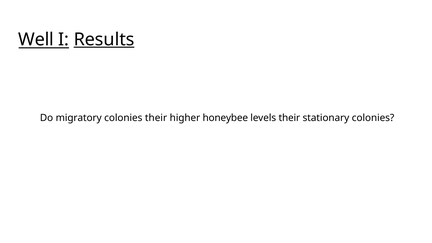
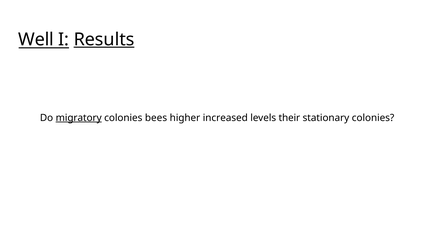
migratory underline: none -> present
colonies their: their -> bees
honeybee: honeybee -> increased
